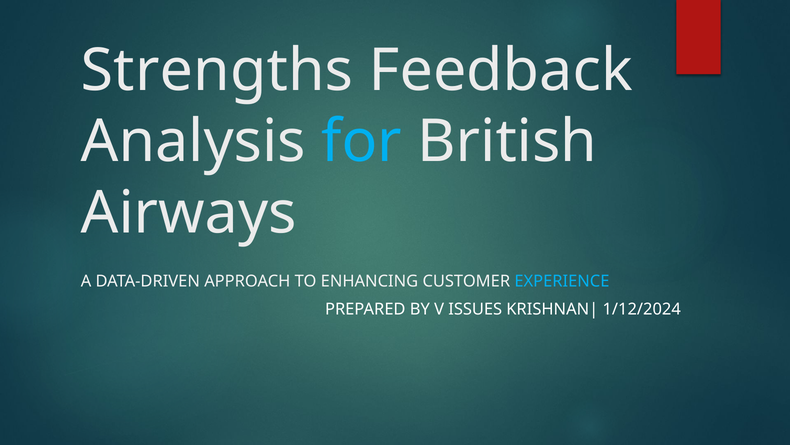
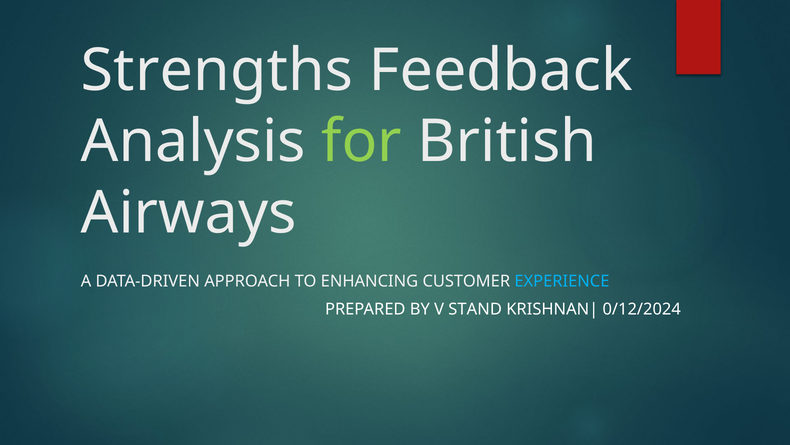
for colour: light blue -> light green
ISSUES: ISSUES -> STAND
1/12/2024: 1/12/2024 -> 0/12/2024
